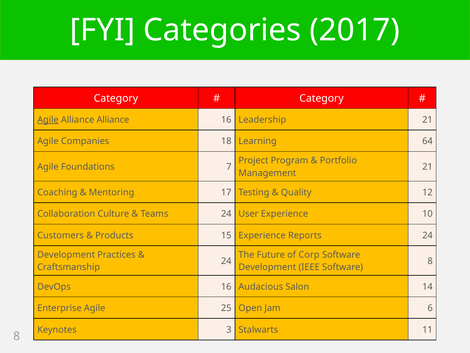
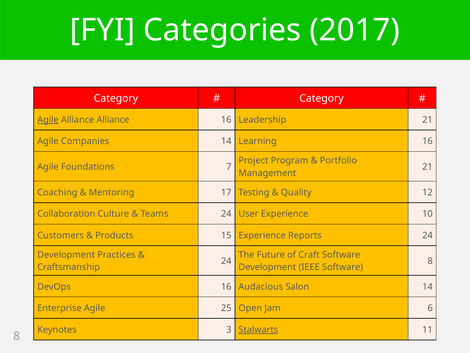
Companies 18: 18 -> 14
Learning 64: 64 -> 16
Corp: Corp -> Craft
Stalwarts underline: none -> present
